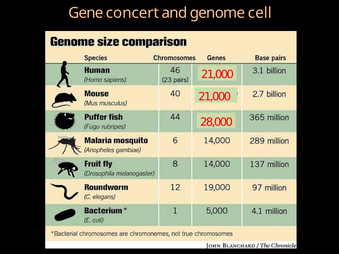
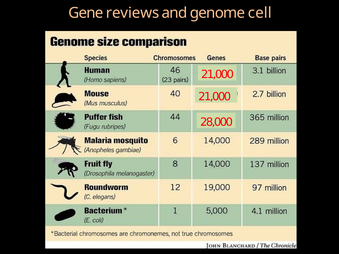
concert: concert -> reviews
